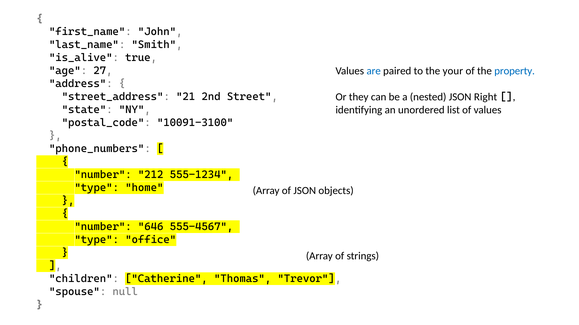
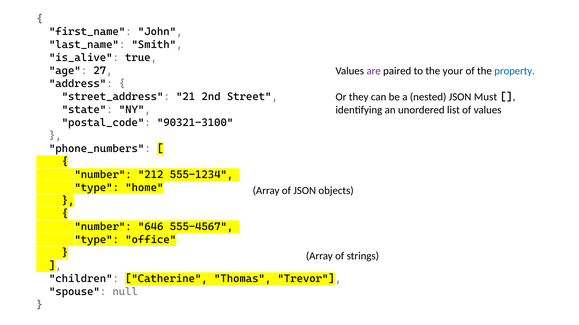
are colour: blue -> purple
Right: Right -> Must
10091-3100: 10091-3100 -> 90321-3100
